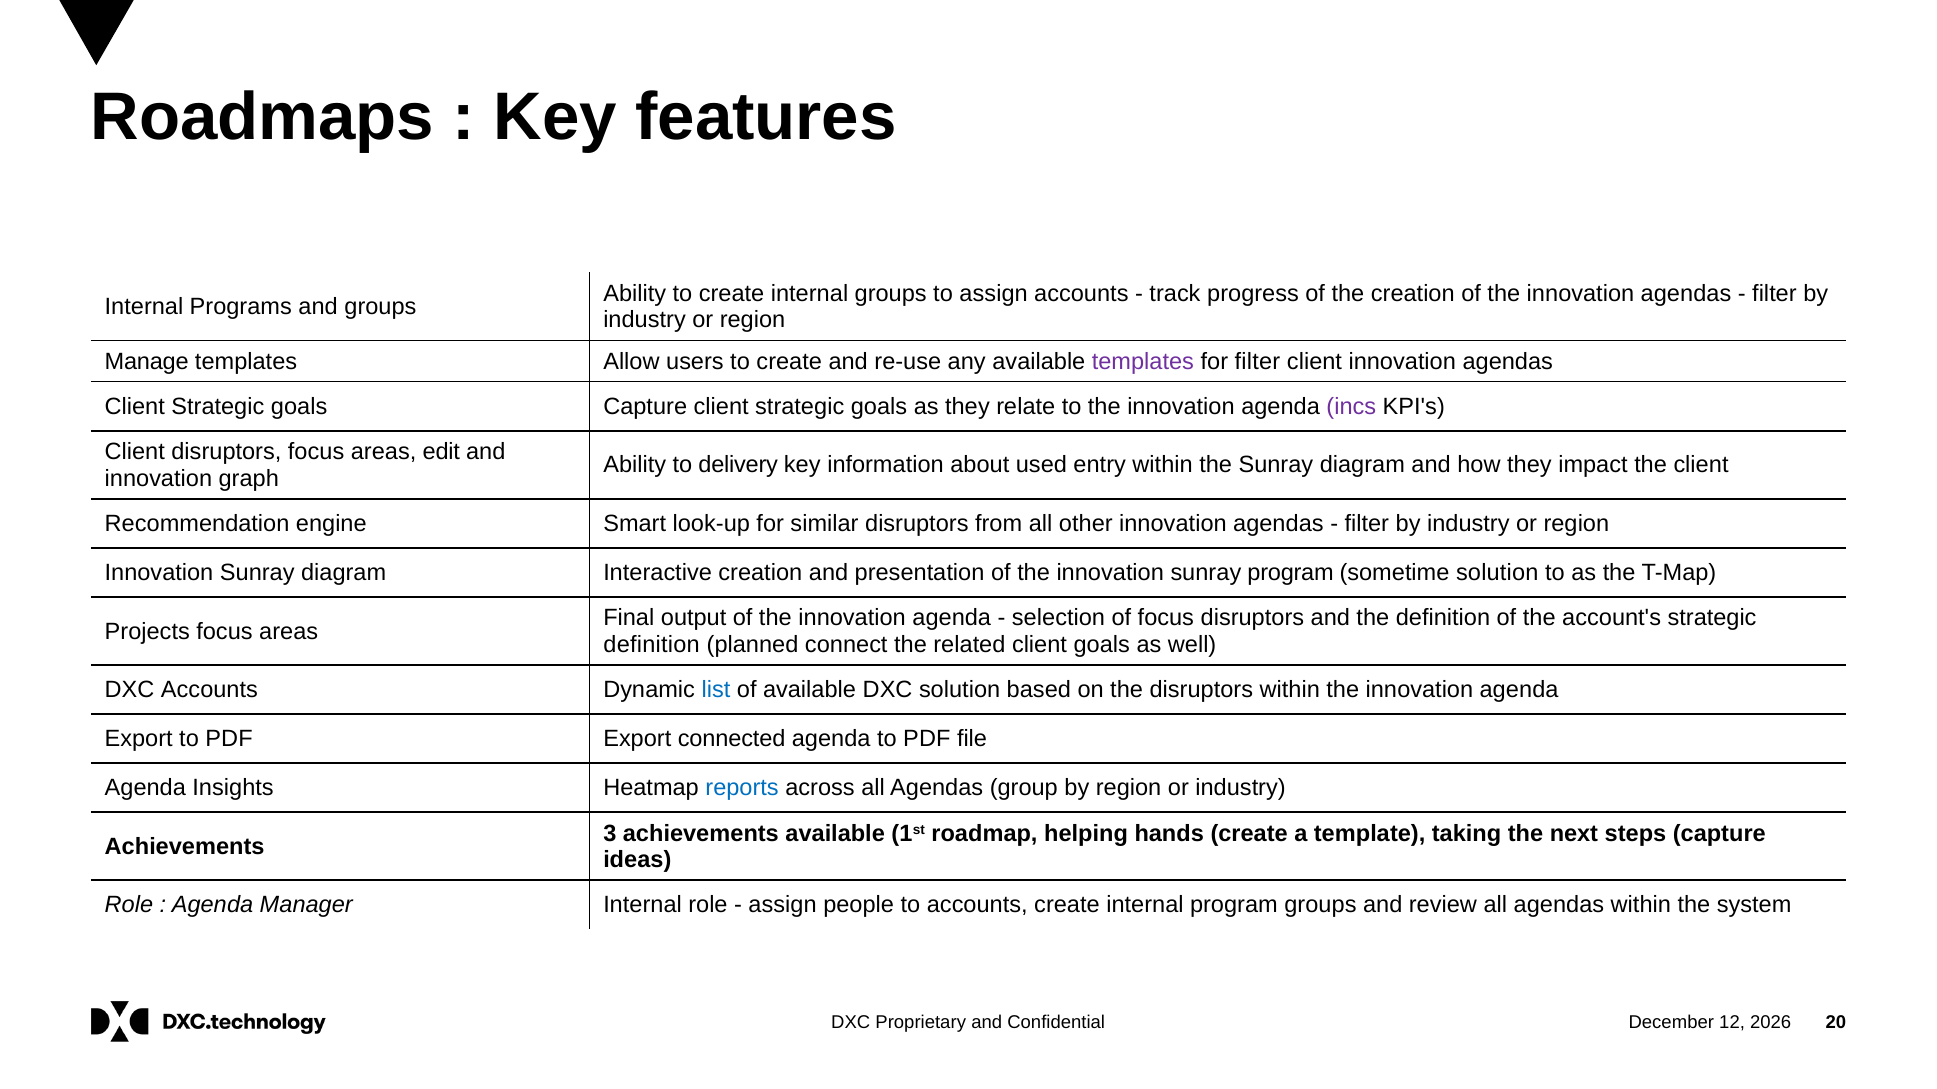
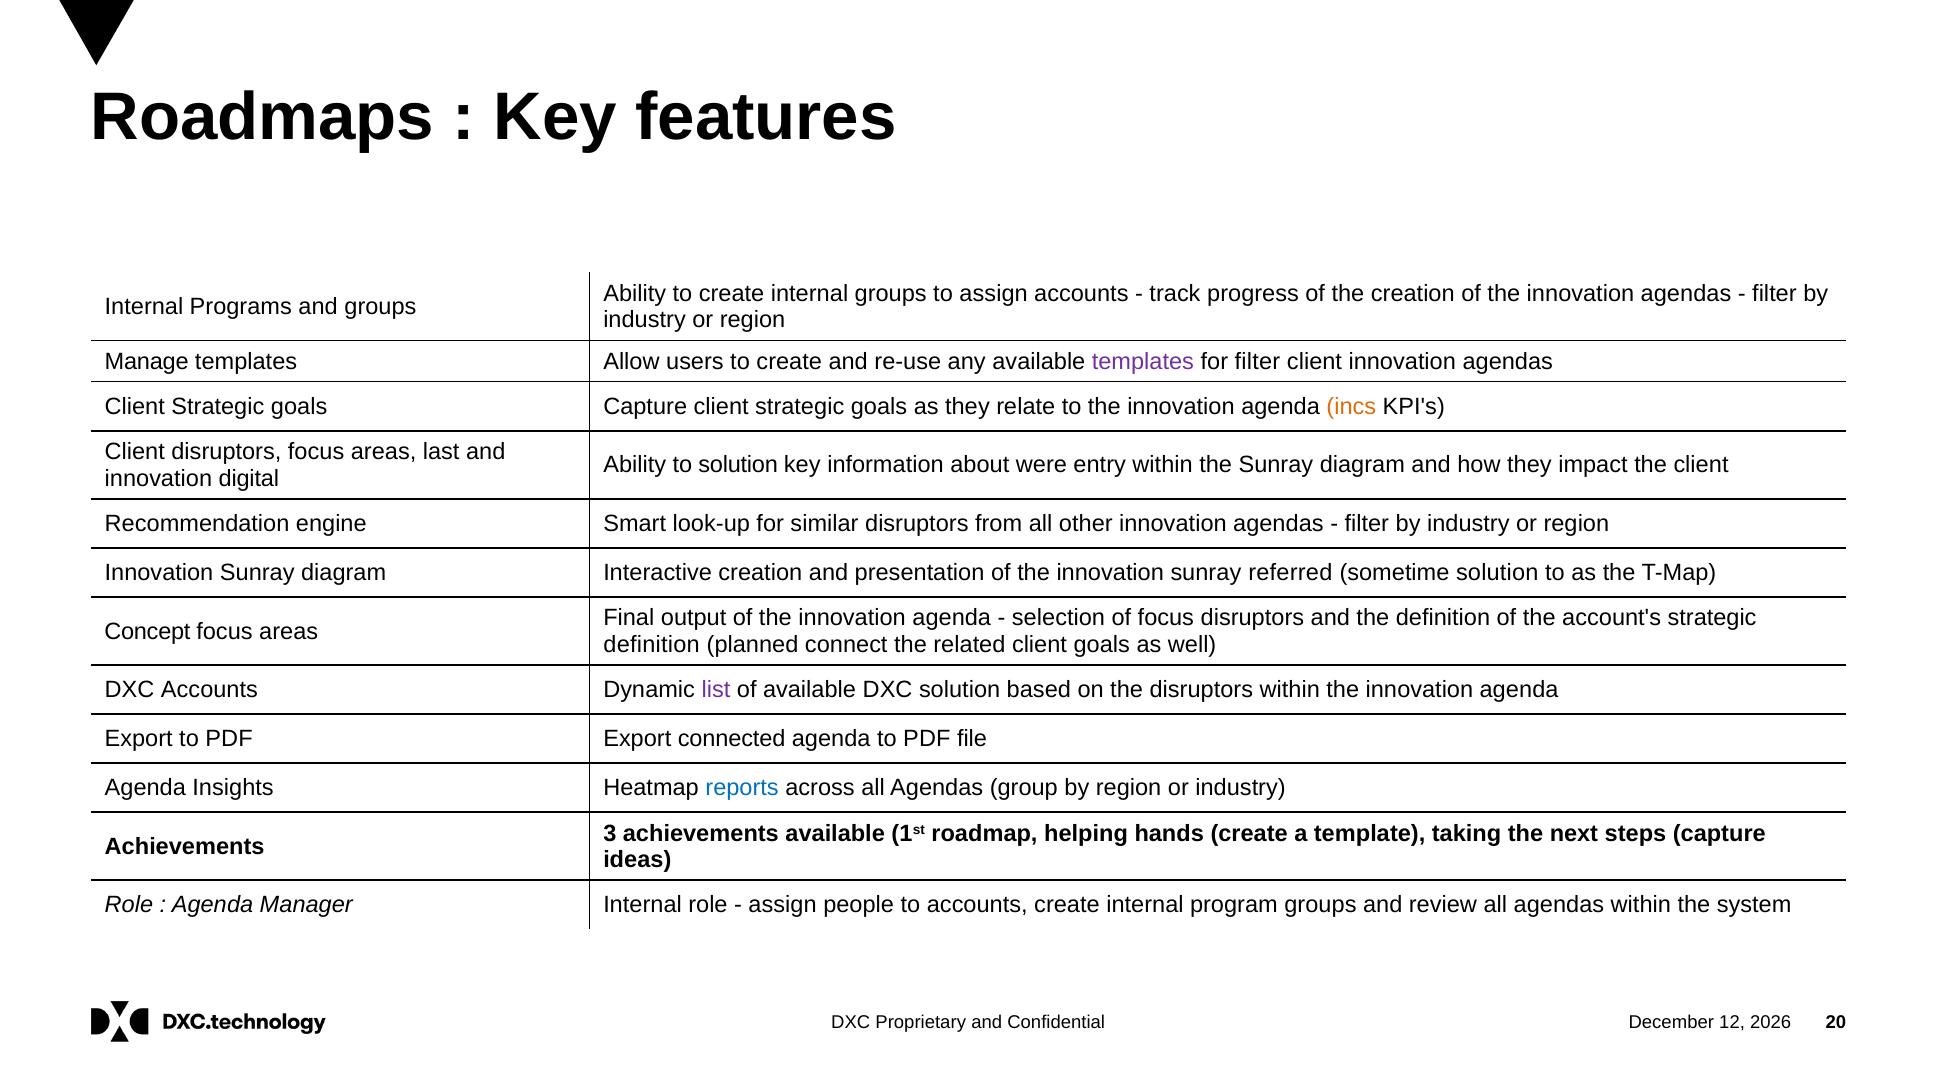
incs colour: purple -> orange
edit: edit -> last
to delivery: delivery -> solution
used: used -> were
graph: graph -> digital
sunray program: program -> referred
Projects: Projects -> Concept
list colour: blue -> purple
